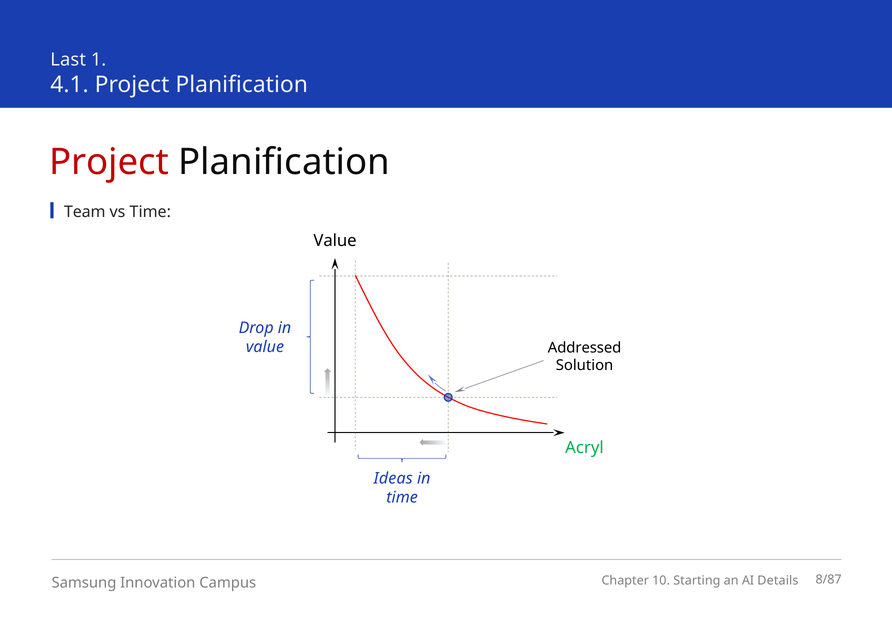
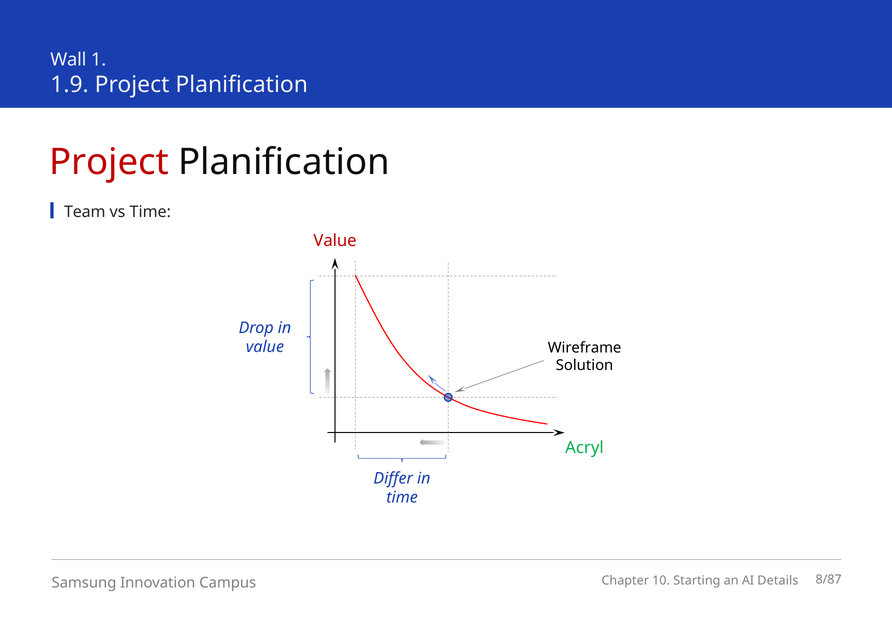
Last: Last -> Wall
4.1: 4.1 -> 1.9
Value at (335, 241) colour: black -> red
Addressed: Addressed -> Wireframe
Ideas: Ideas -> Differ
